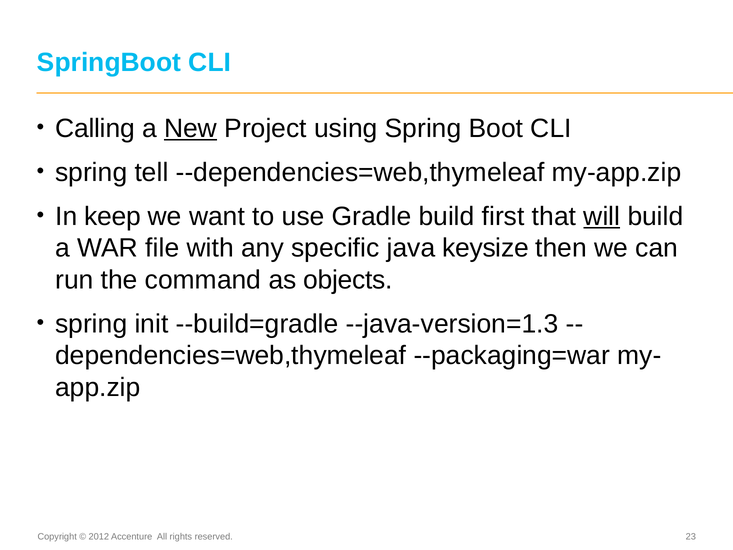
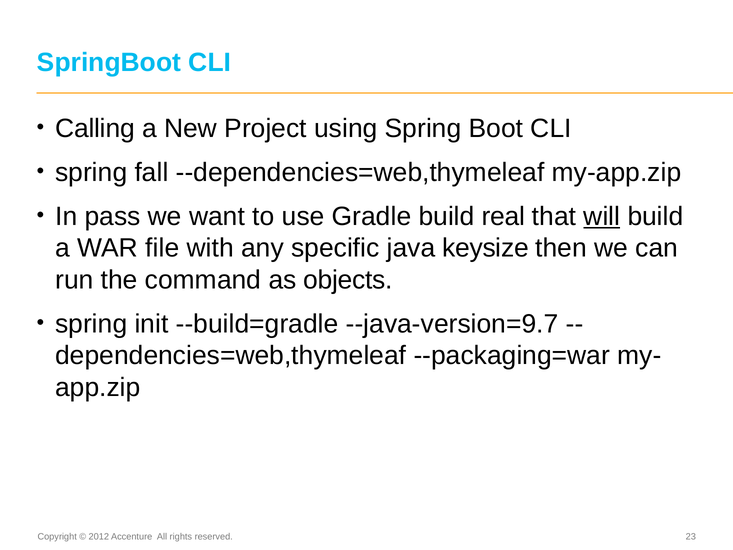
New underline: present -> none
tell: tell -> fall
keep: keep -> pass
first: first -> real
--java-version=1.3: --java-version=1.3 -> --java-version=9.7
